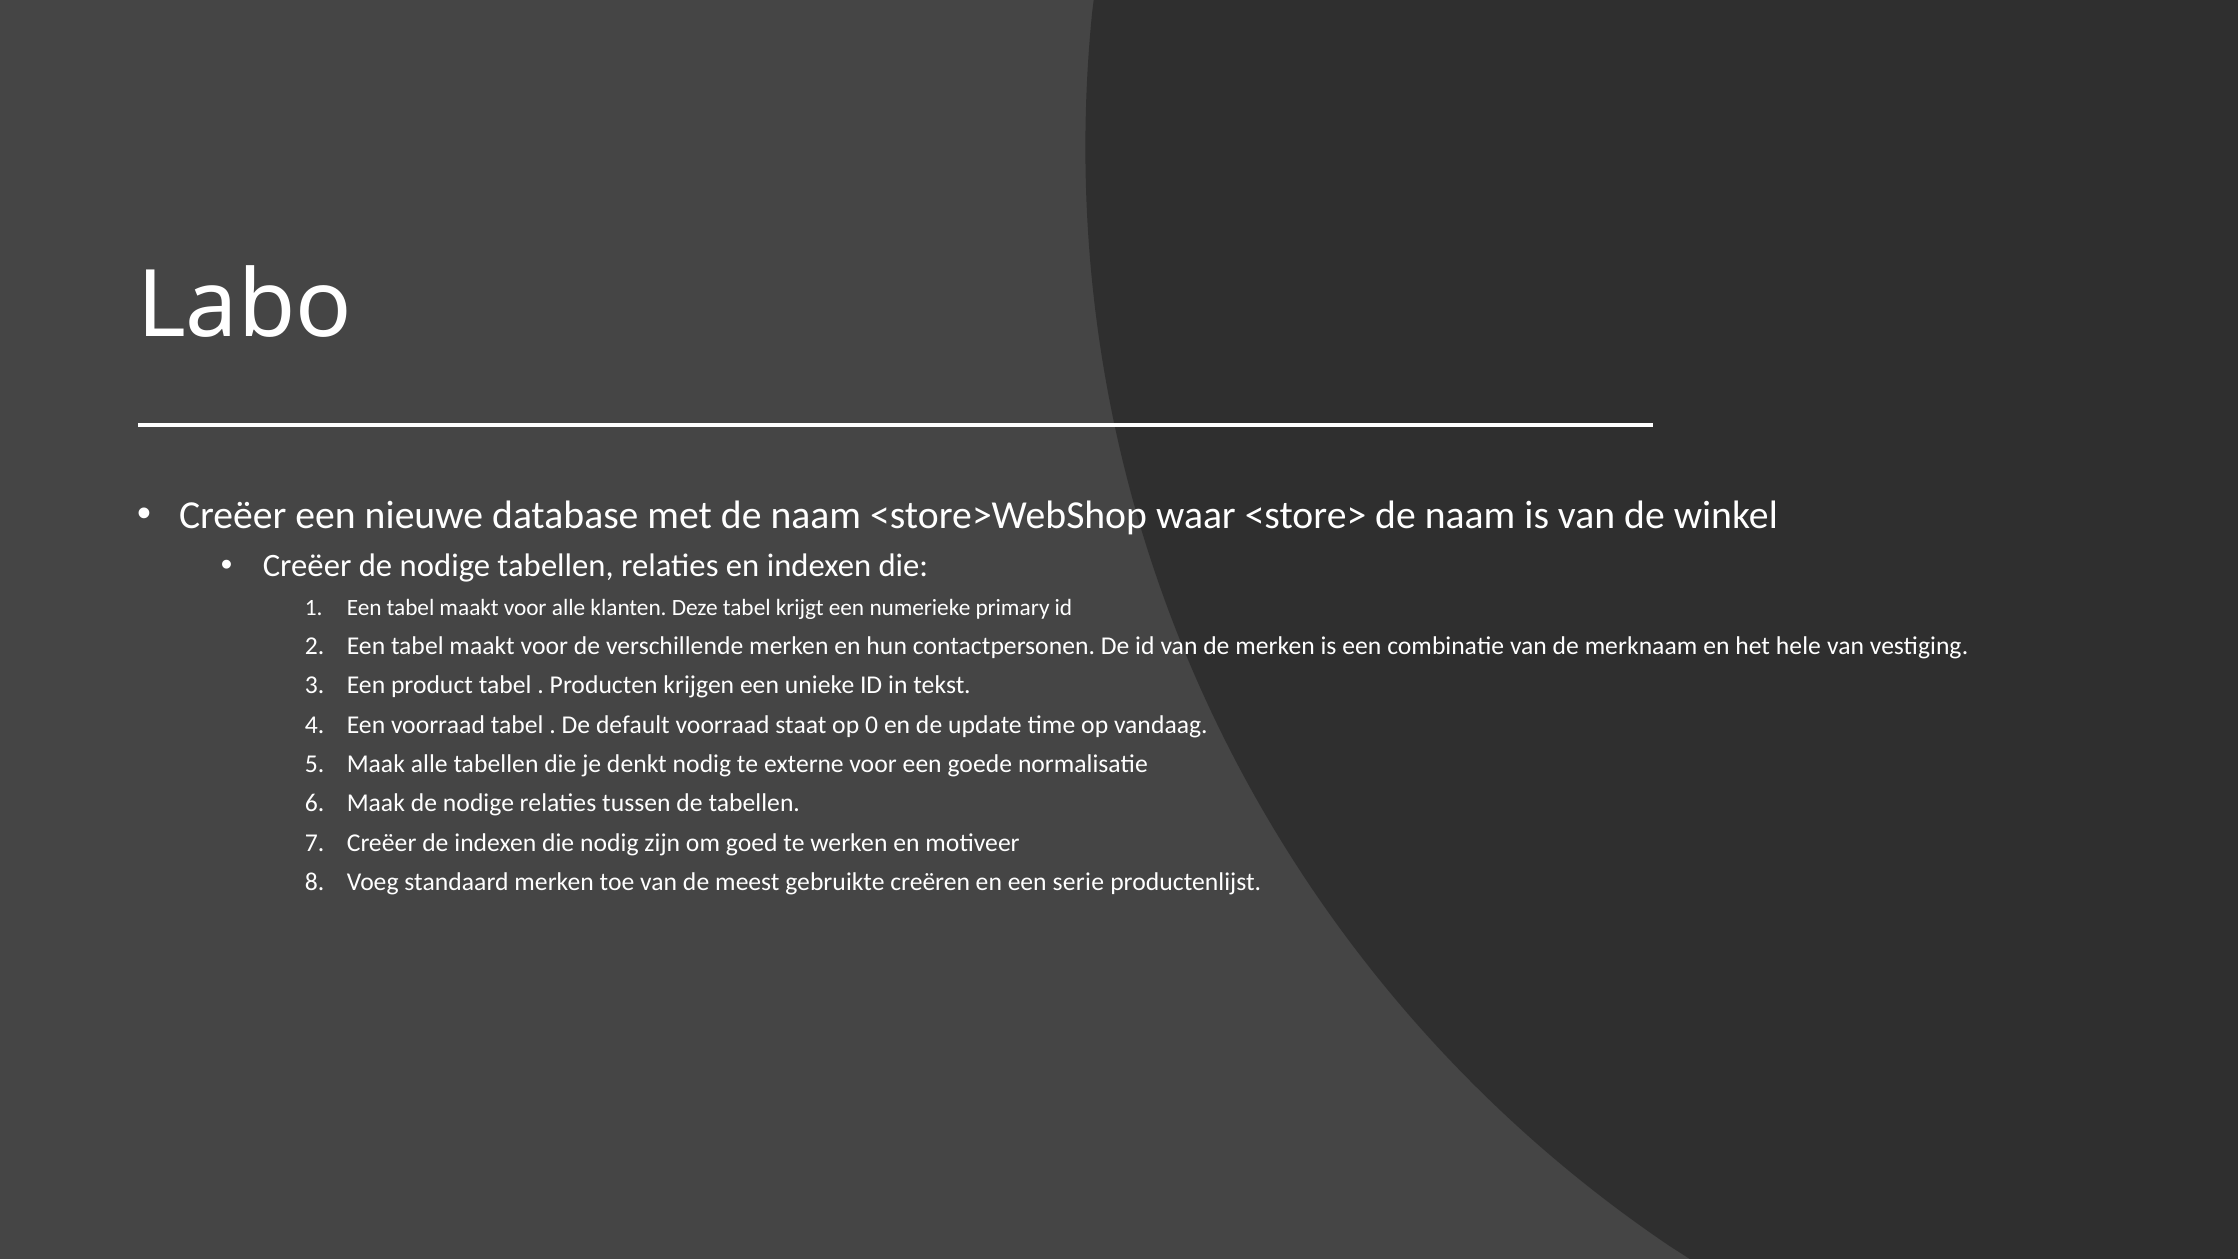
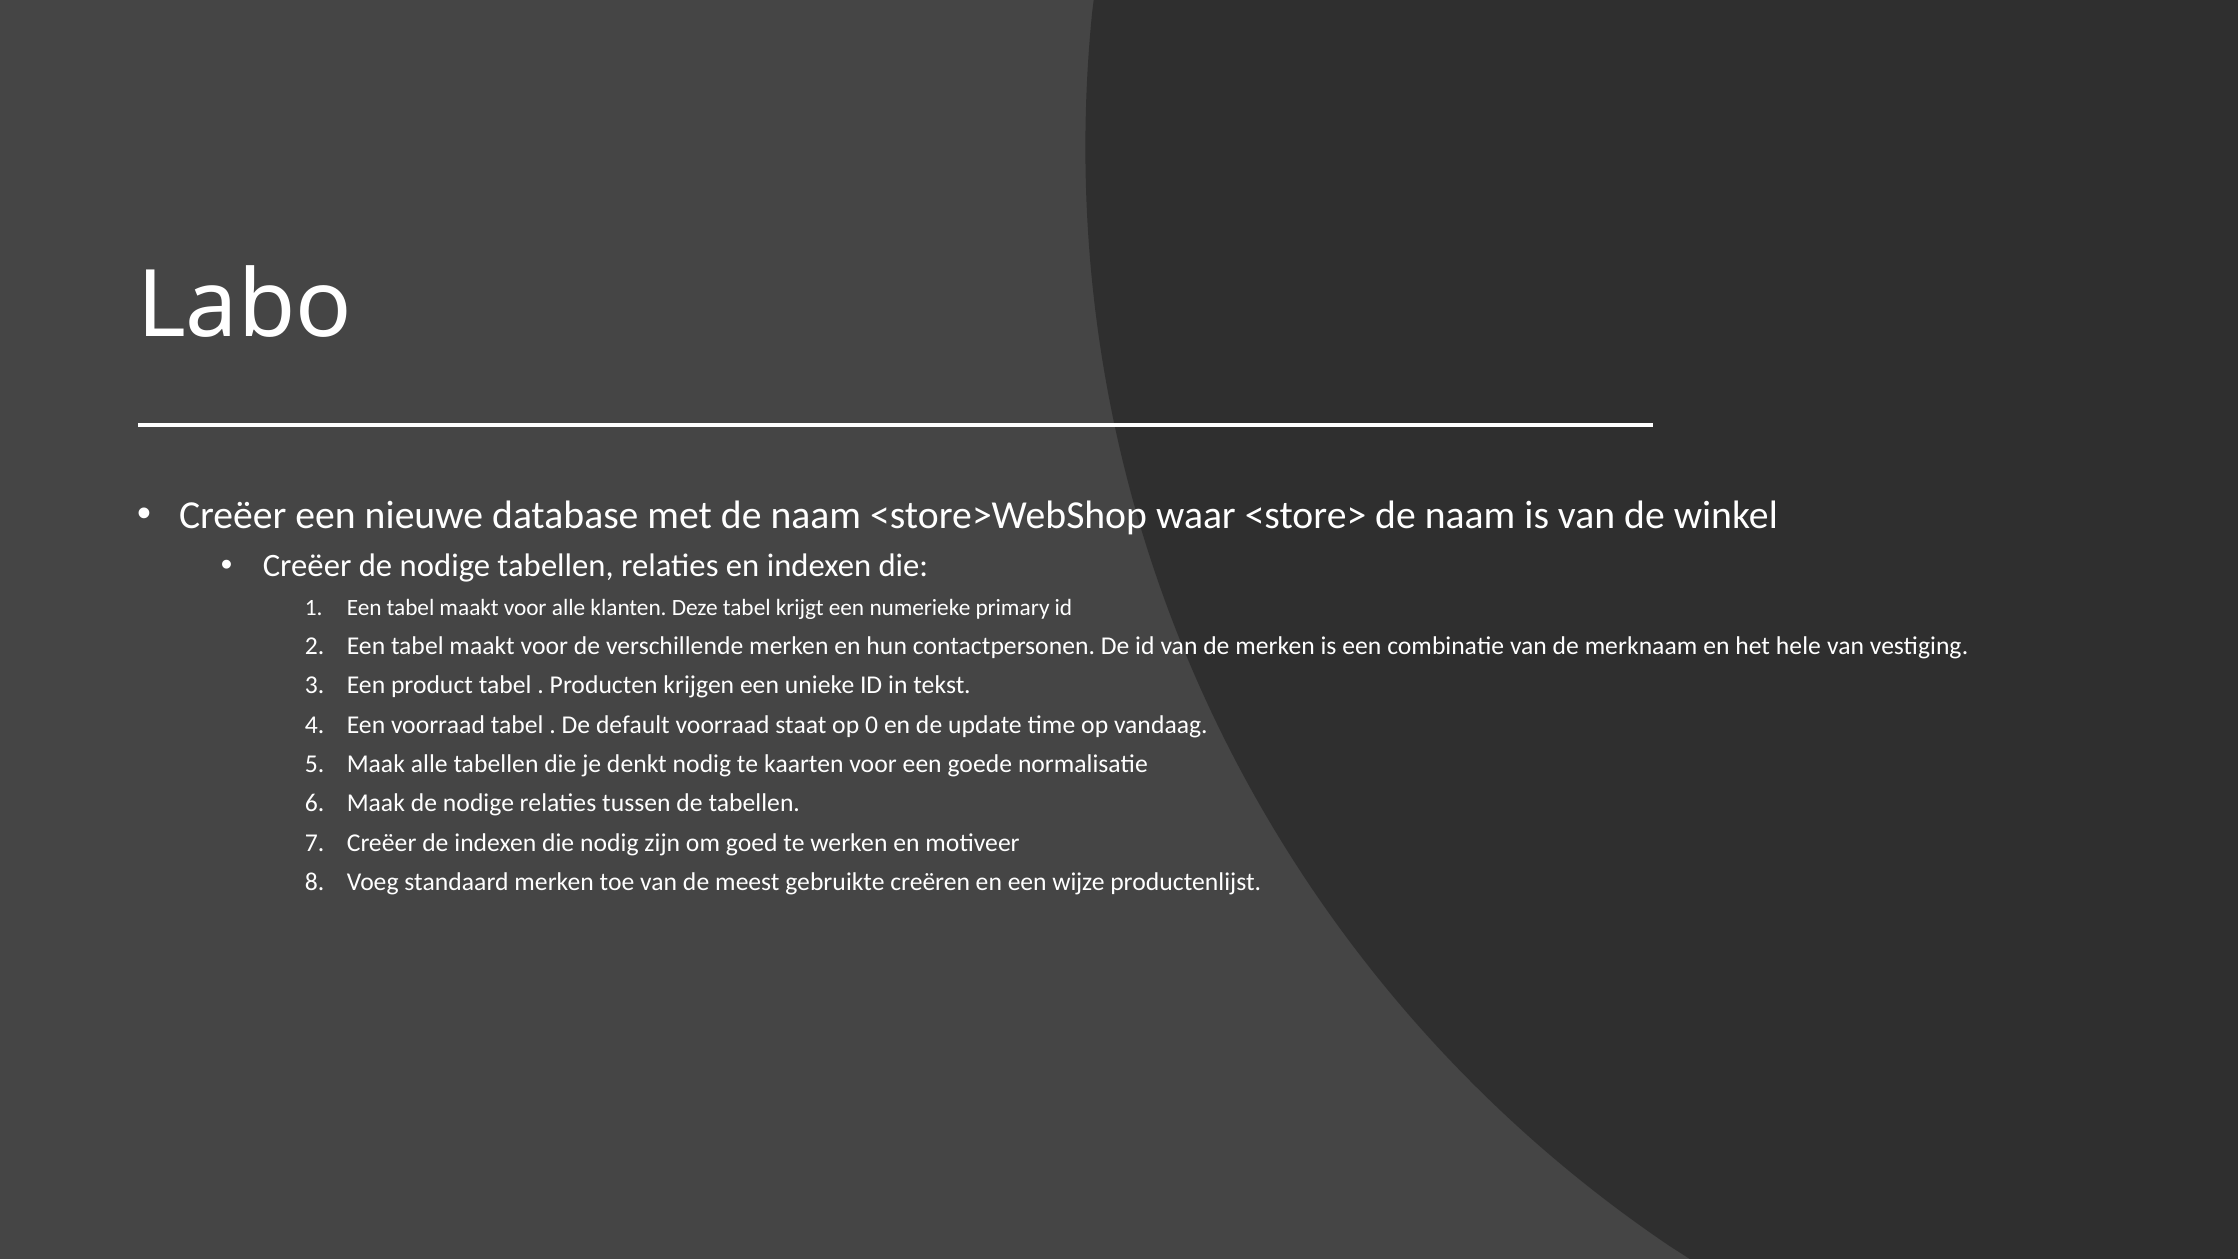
externe: externe -> kaarten
serie: serie -> wijze
